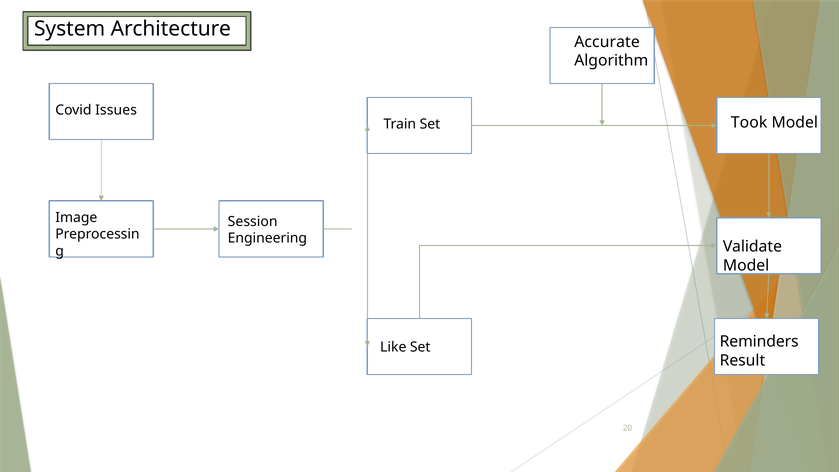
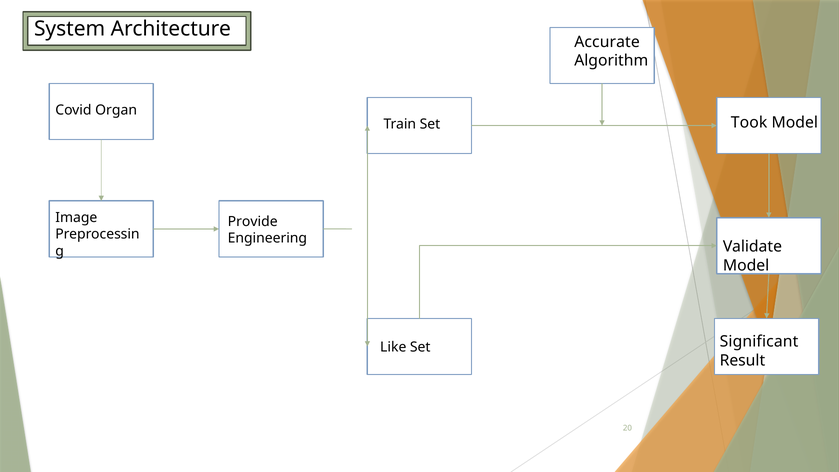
Issues: Issues -> Organ
Session: Session -> Provide
Reminders: Reminders -> Significant
